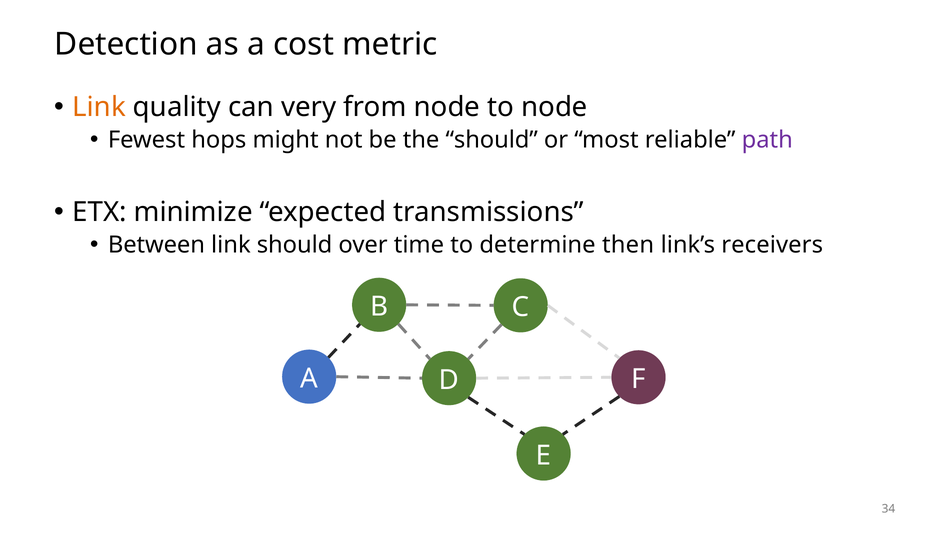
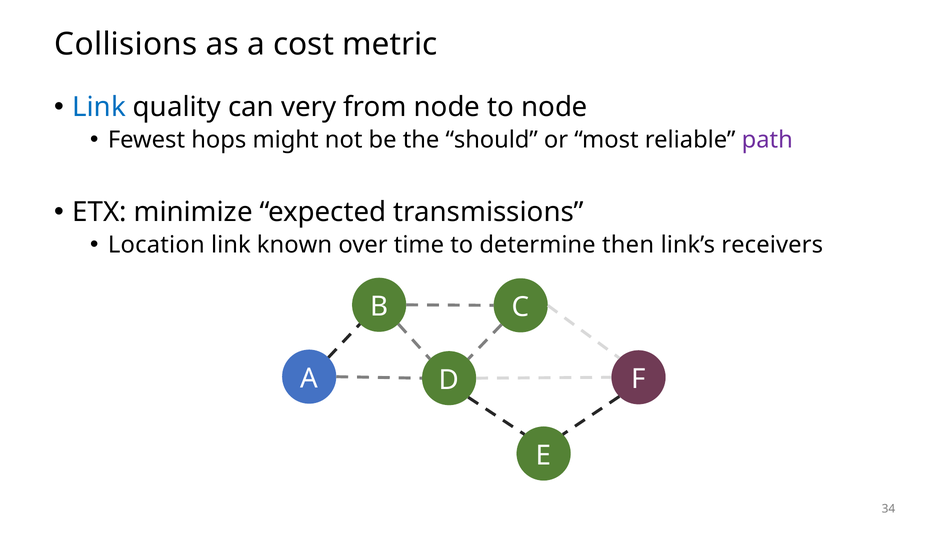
Detection: Detection -> Collisions
Link at (99, 107) colour: orange -> blue
Between: Between -> Location
link should: should -> known
